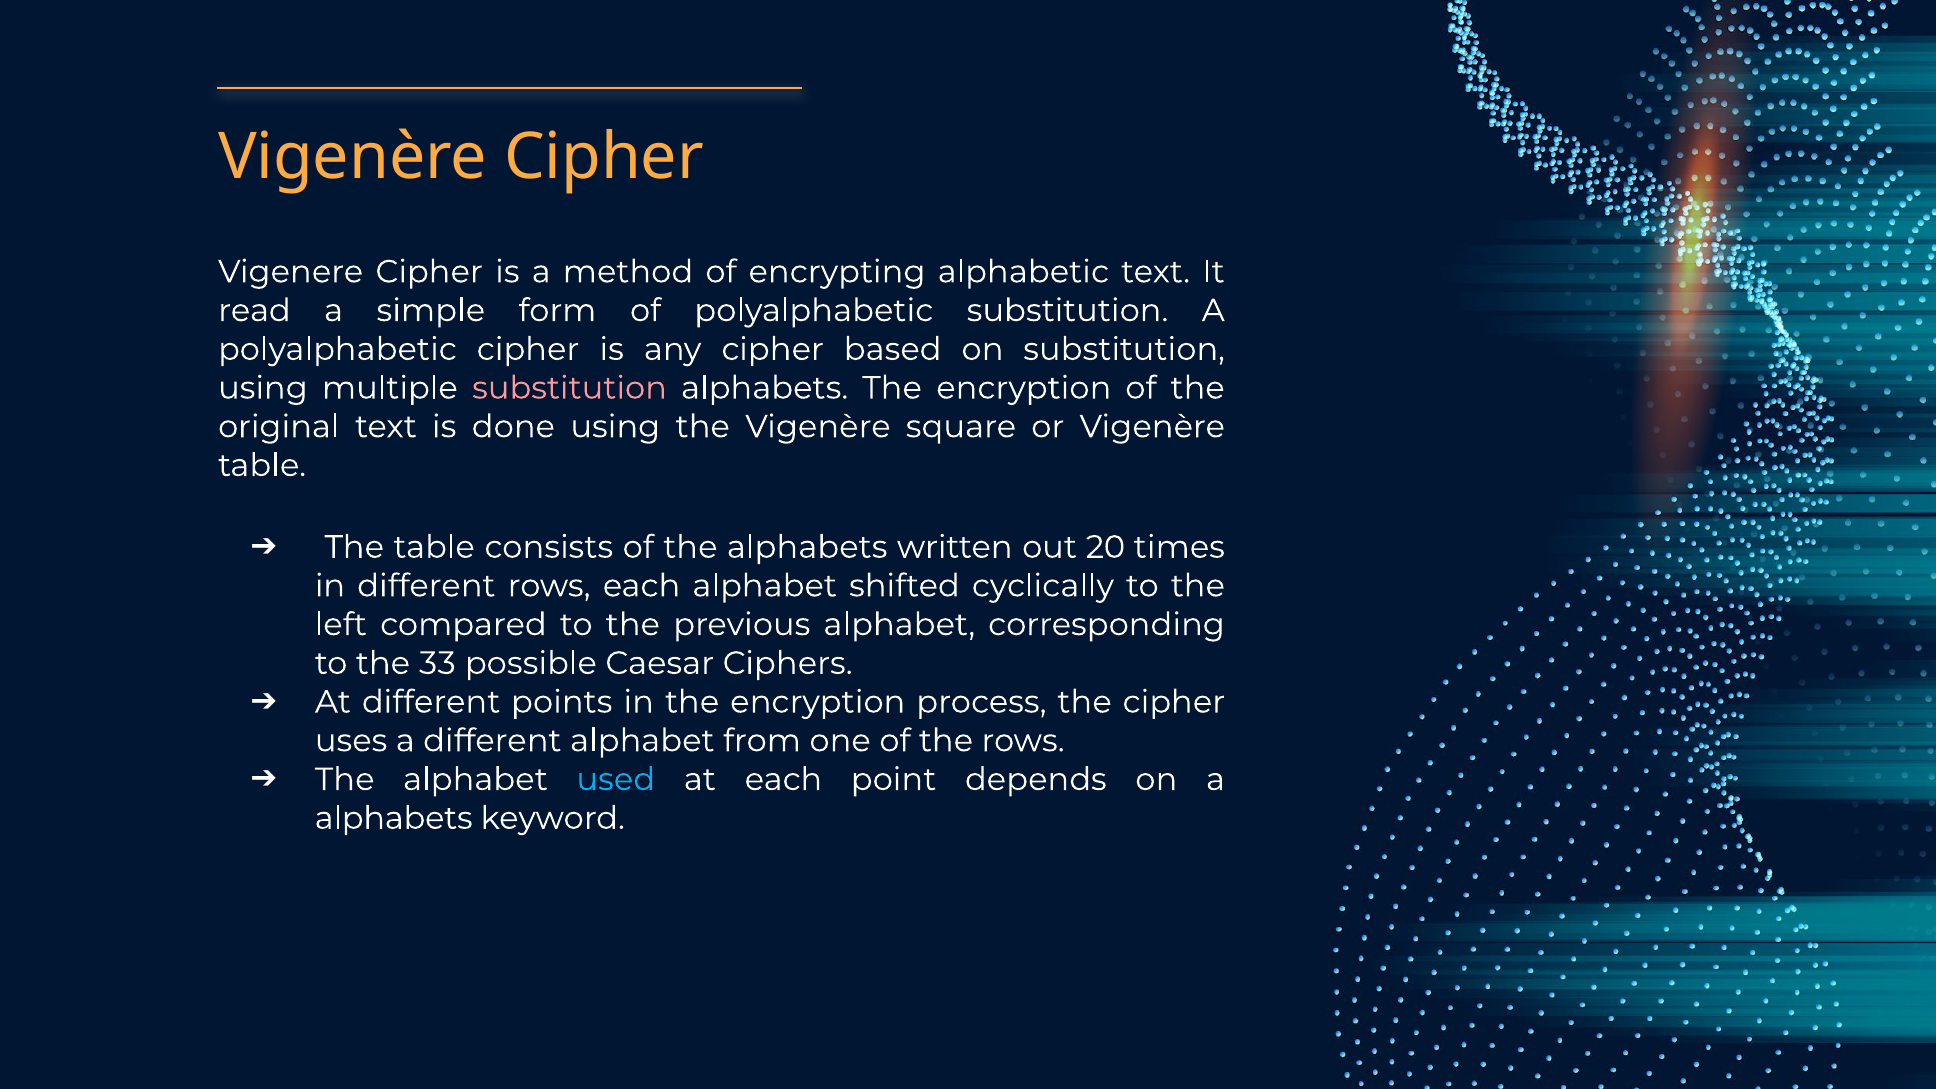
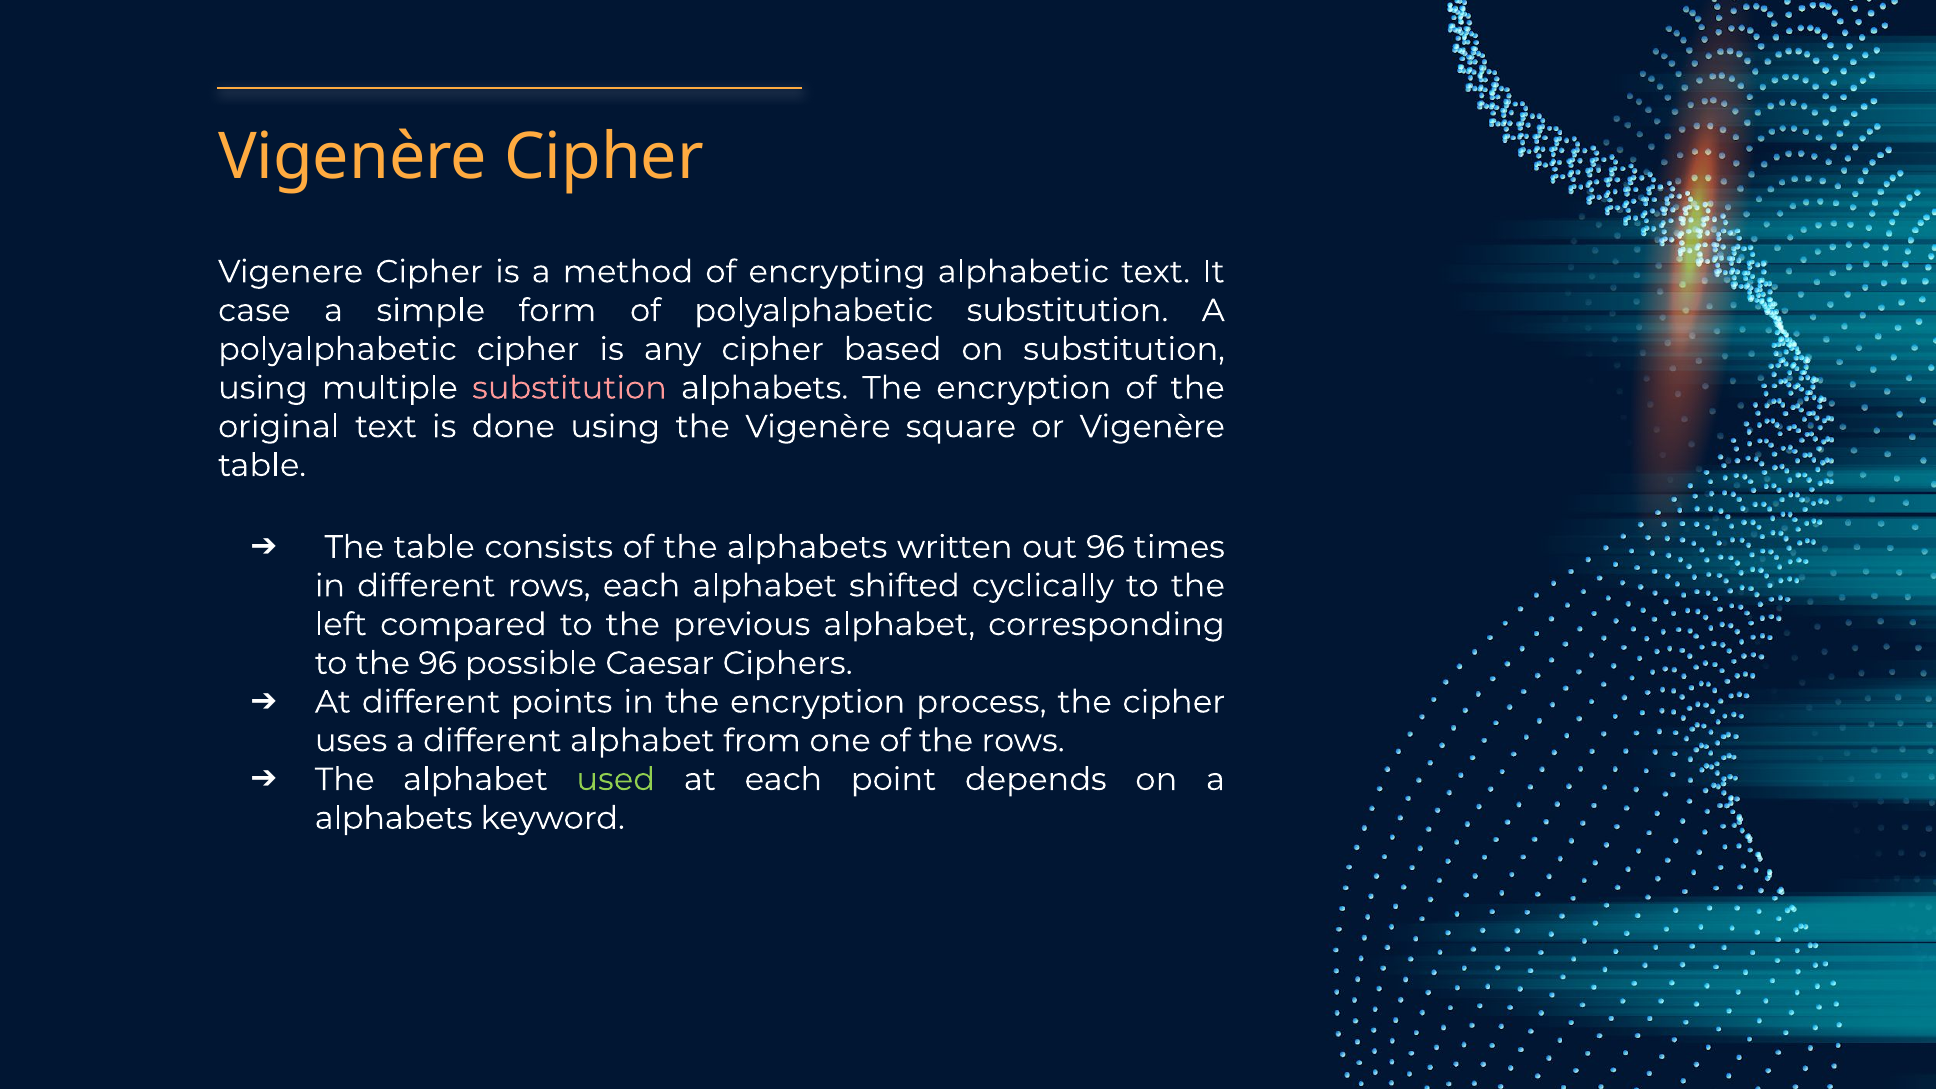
read: read -> case
out 20: 20 -> 96
the 33: 33 -> 96
used colour: light blue -> light green
